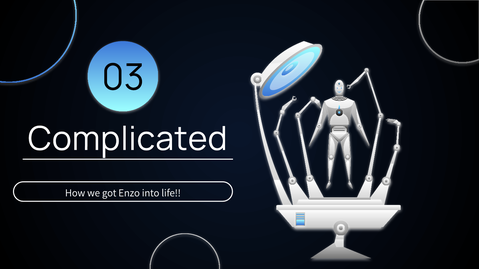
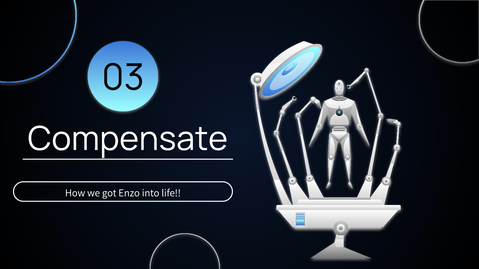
Complicated: Complicated -> Compensate
